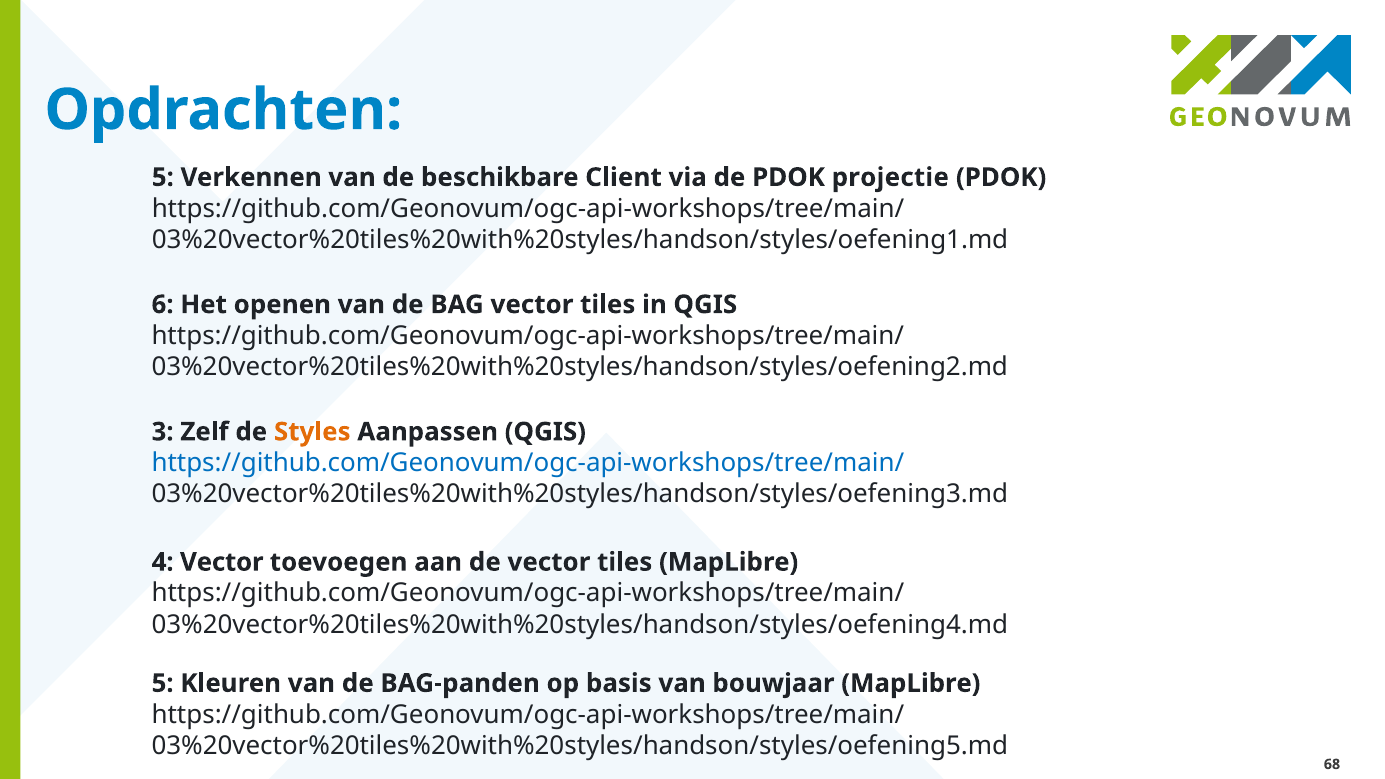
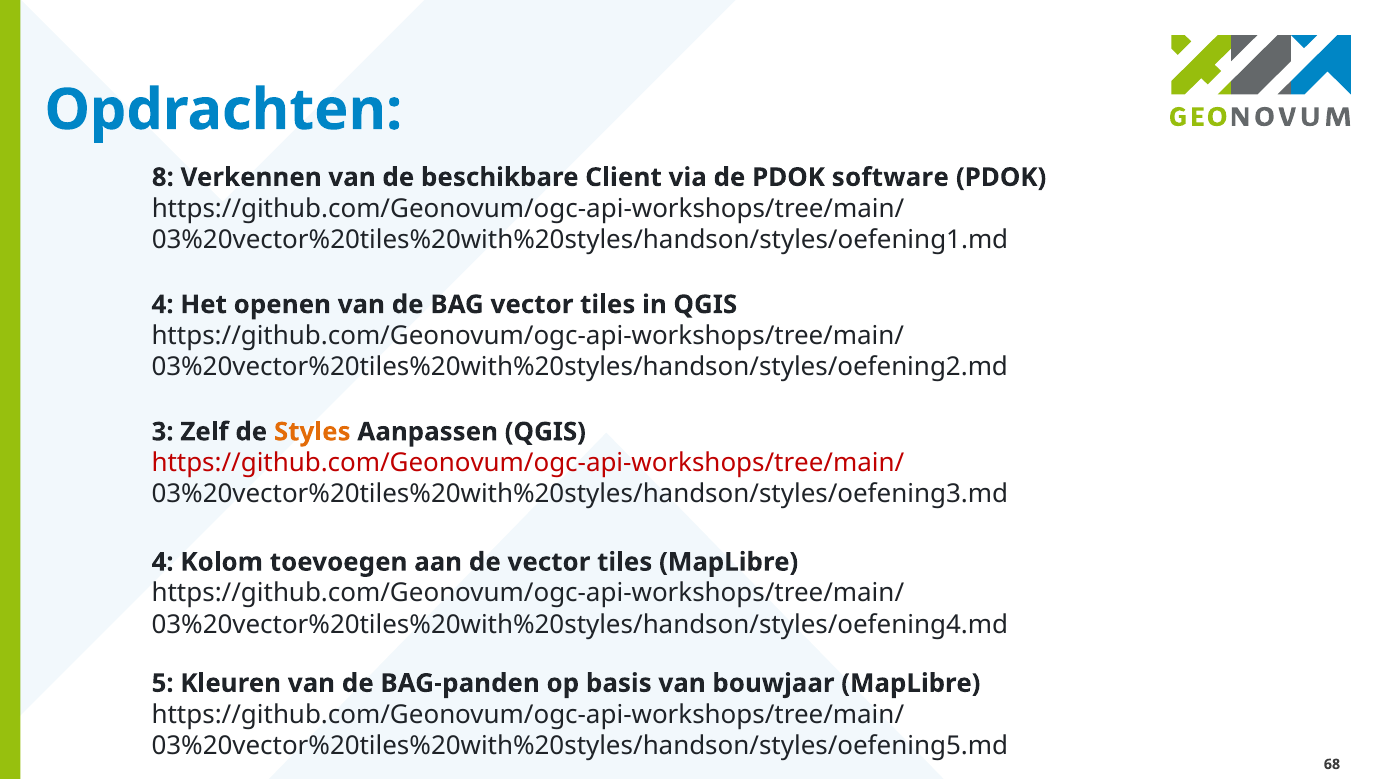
5 at (163, 177): 5 -> 8
projectie: projectie -> software
6 at (163, 305): 6 -> 4
https://github.com/Geonovum/ogc-api-workshops/tree/main/ at (528, 463) colour: blue -> red
4 Vector: Vector -> Kolom
